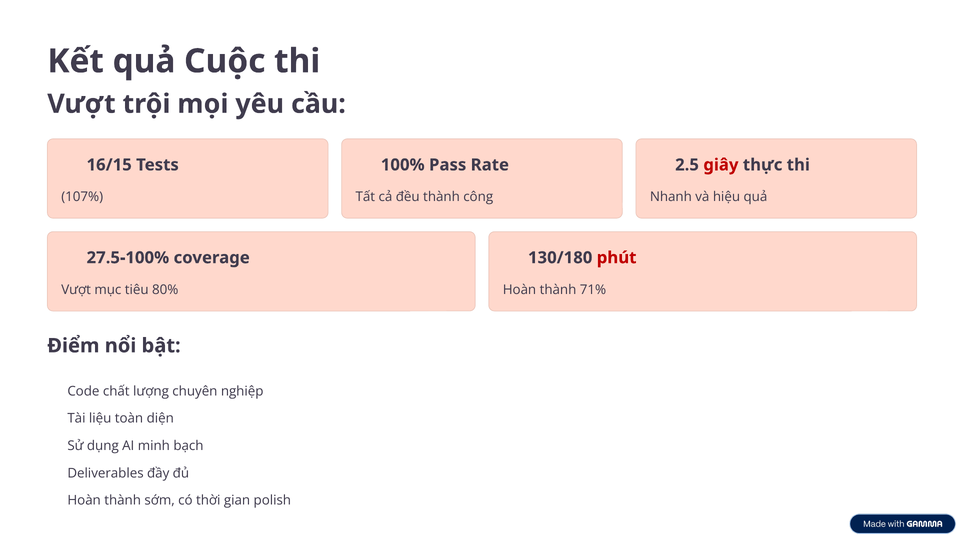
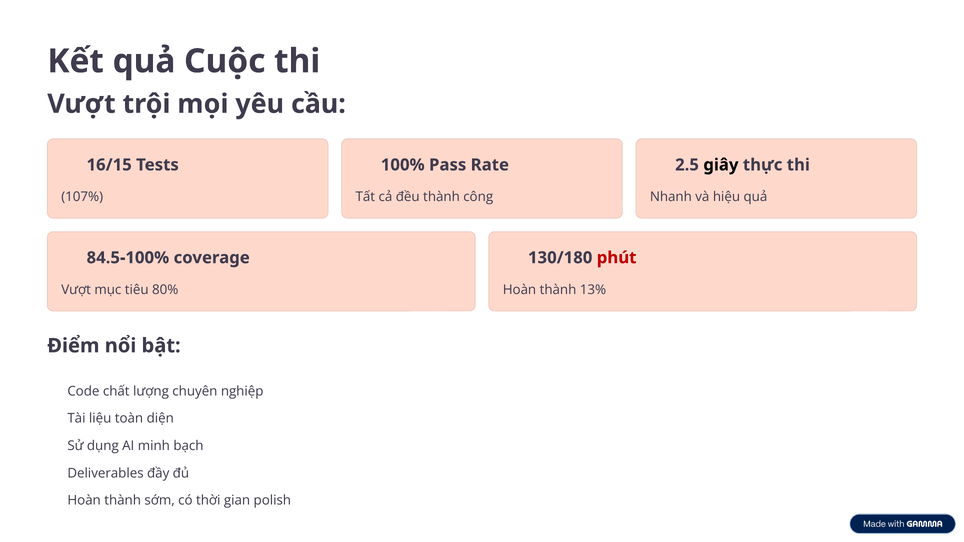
giây colour: red -> black
27.5-100%: 27.5-100% -> 84.5-100%
71%: 71% -> 13%
